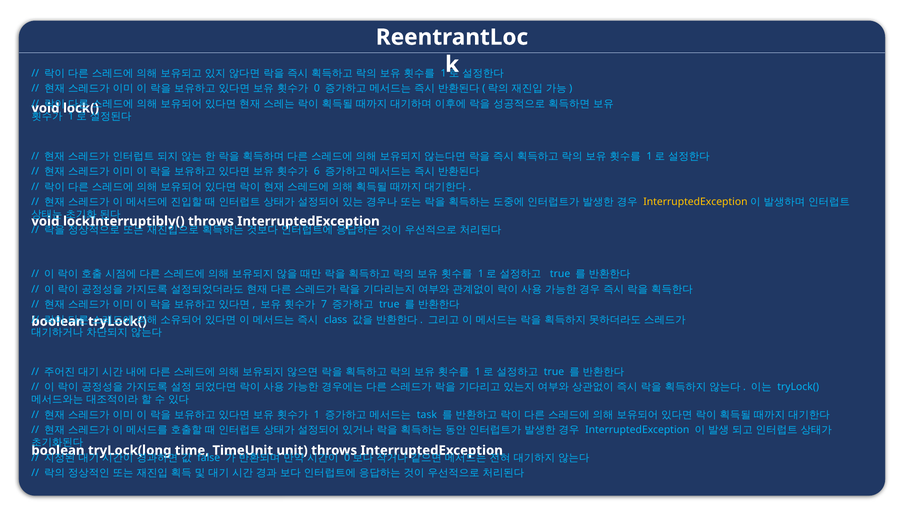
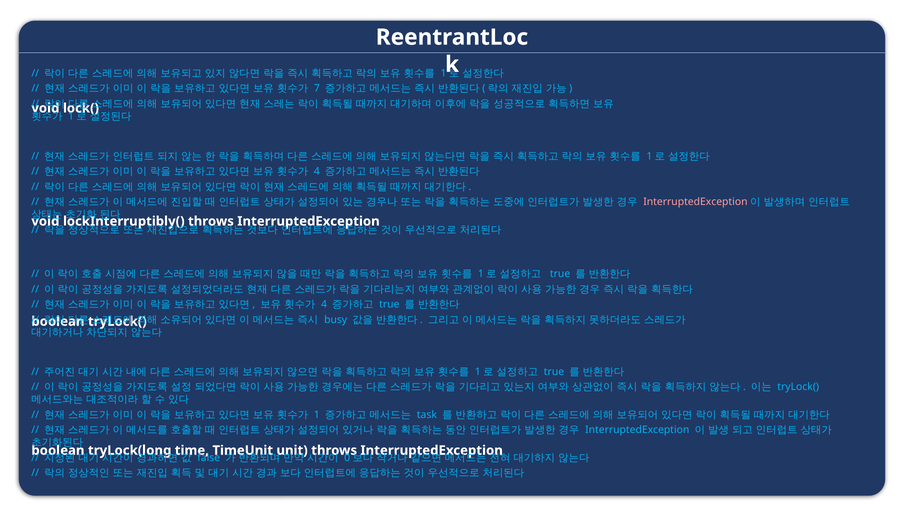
0: 0 -> 7
6 at (317, 171): 6 -> 4
InterruptedException at (695, 202) colour: yellow -> pink
7 at (324, 304): 7 -> 4
class: class -> busy
